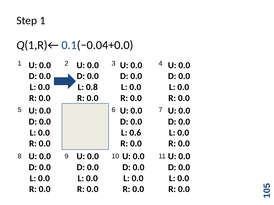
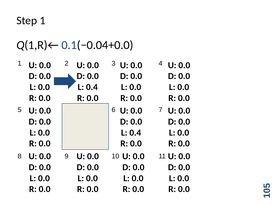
0.8 at (92, 87): 0.8 -> 0.4
0.6 at (135, 133): 0.6 -> 0.4
